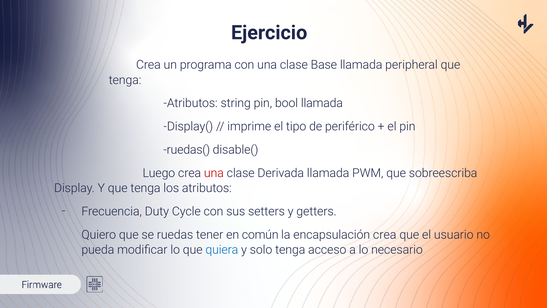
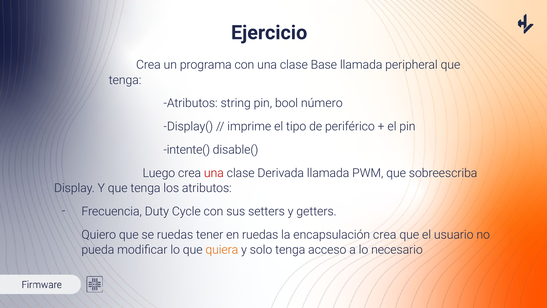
bool llamada: llamada -> número
ruedas(: ruedas( -> intente(
en común: común -> ruedas
quiera colour: blue -> orange
